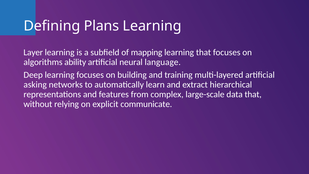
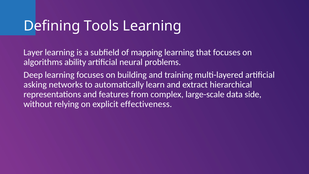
Plans: Plans -> Tools
language: language -> problems
data that: that -> side
communicate: communicate -> effectiveness
